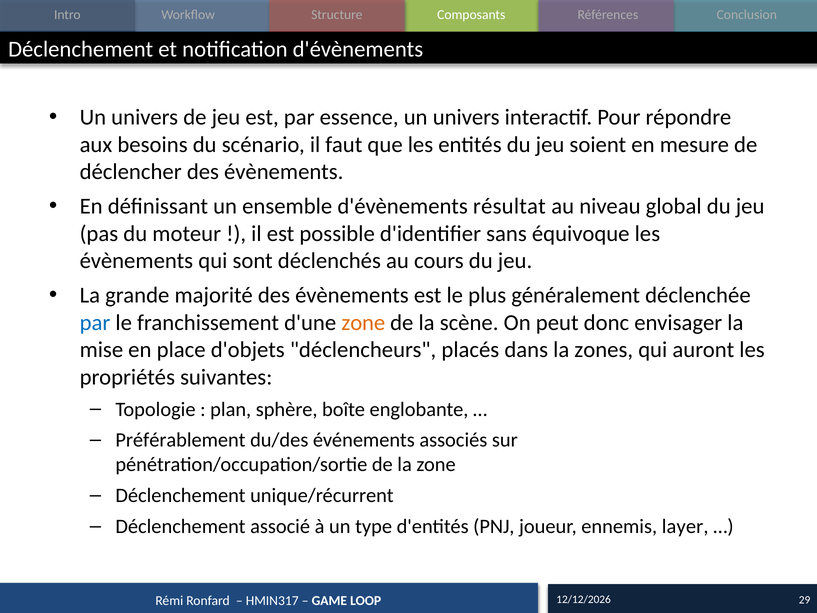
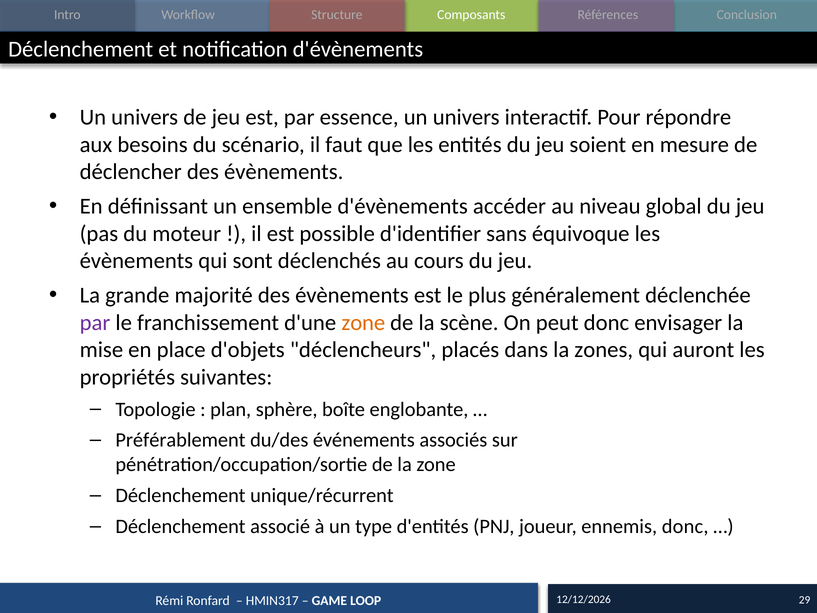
résultat: résultat -> accéder
par at (95, 323) colour: blue -> purple
ennemis layer: layer -> donc
